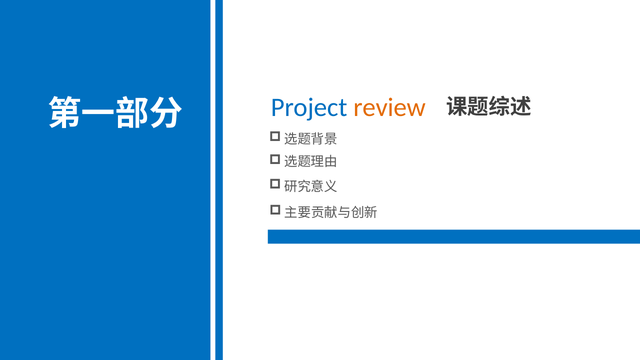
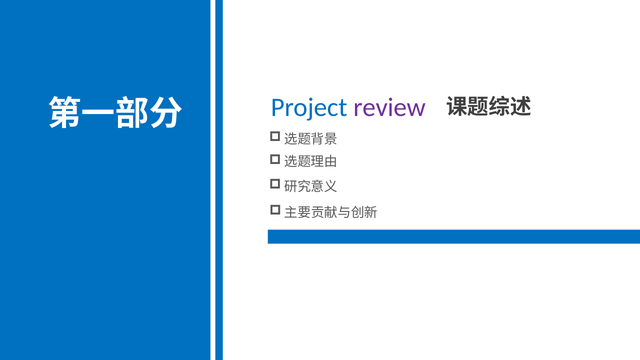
review colour: orange -> purple
